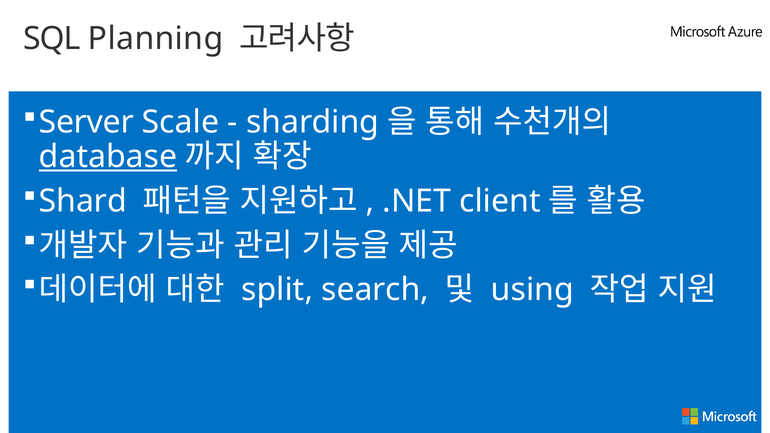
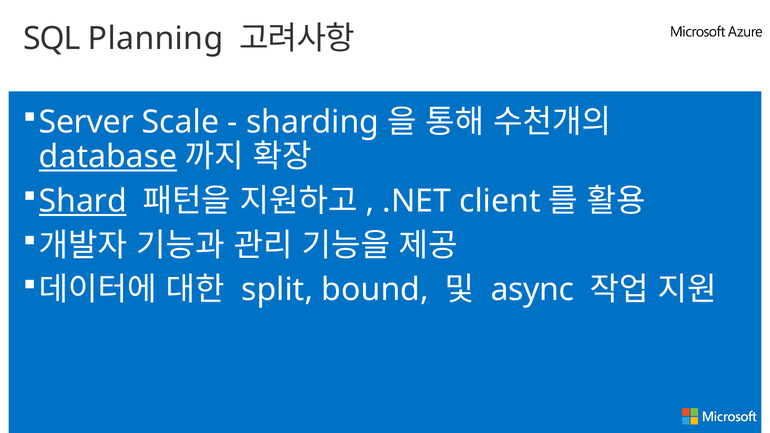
Shard underline: none -> present
search: search -> bound
using: using -> async
